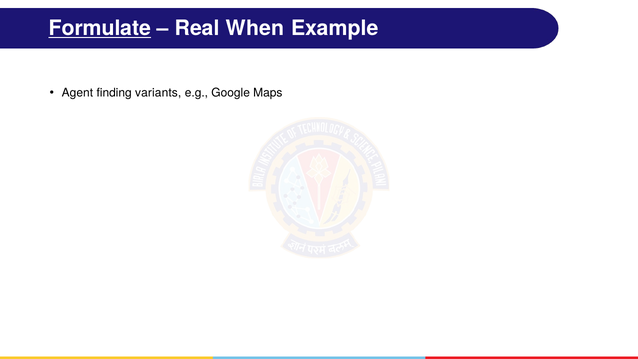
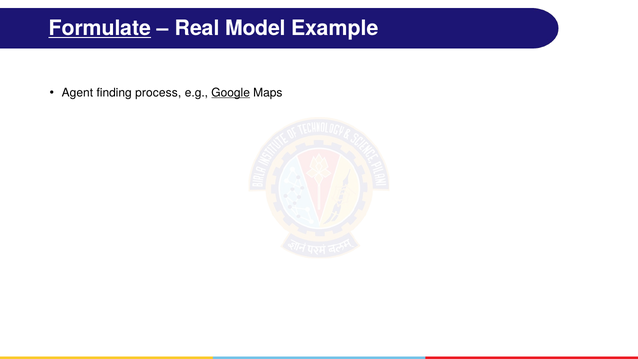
When: When -> Model
variants: variants -> process
Google underline: none -> present
